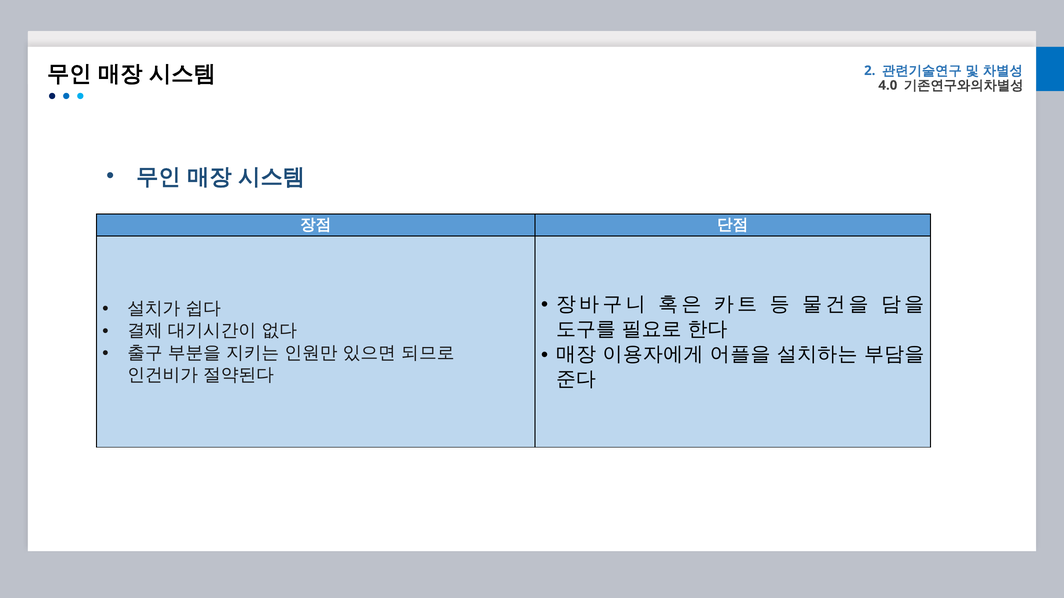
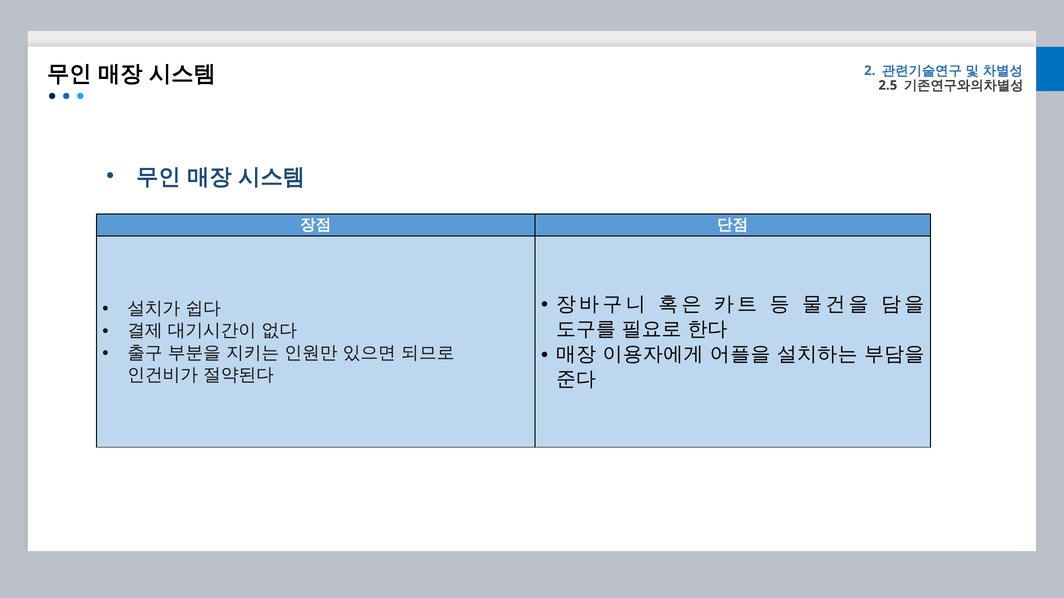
4.0: 4.0 -> 2.5
